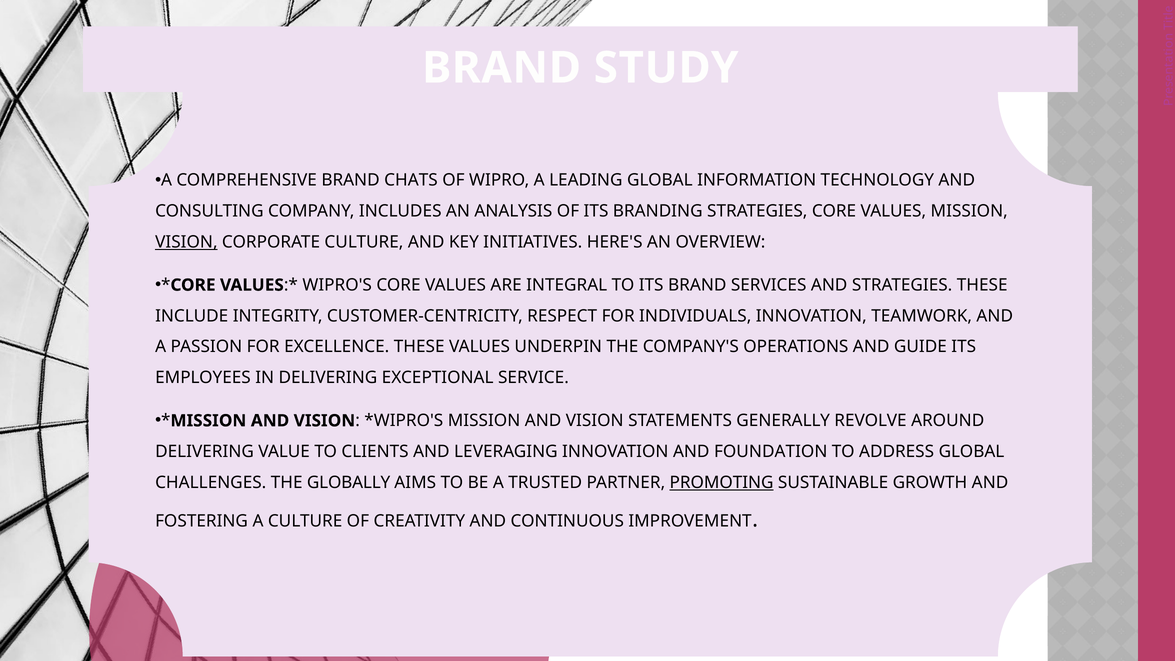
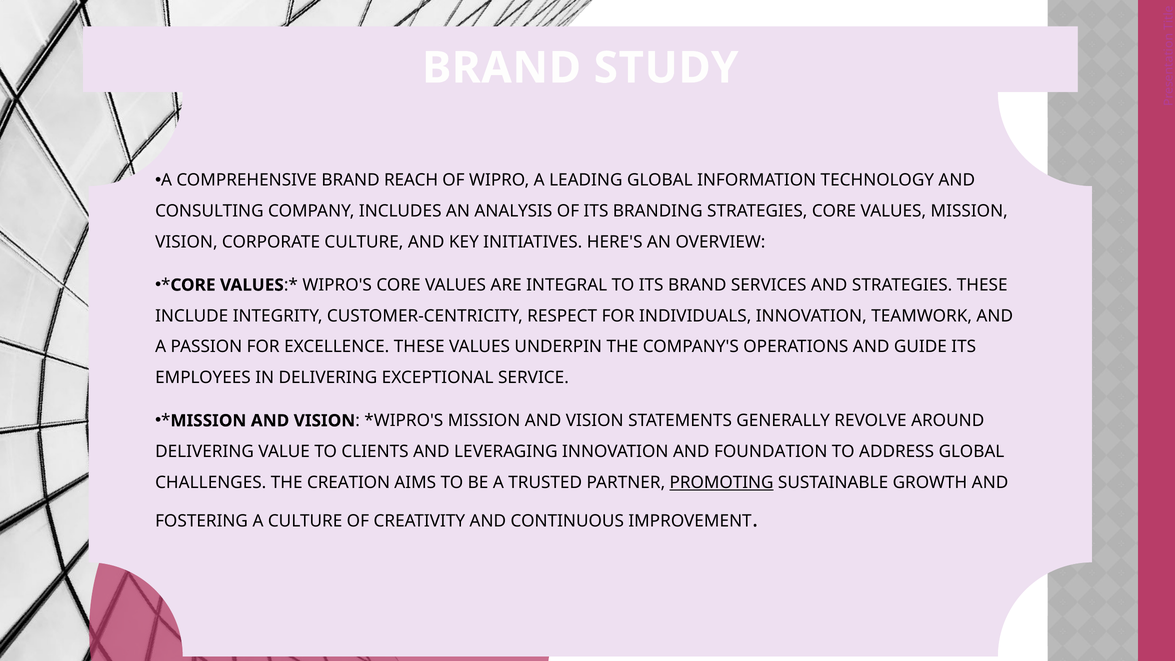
CHATS: CHATS -> REACH
VISION at (186, 242) underline: present -> none
GLOBALLY: GLOBALLY -> CREATION
